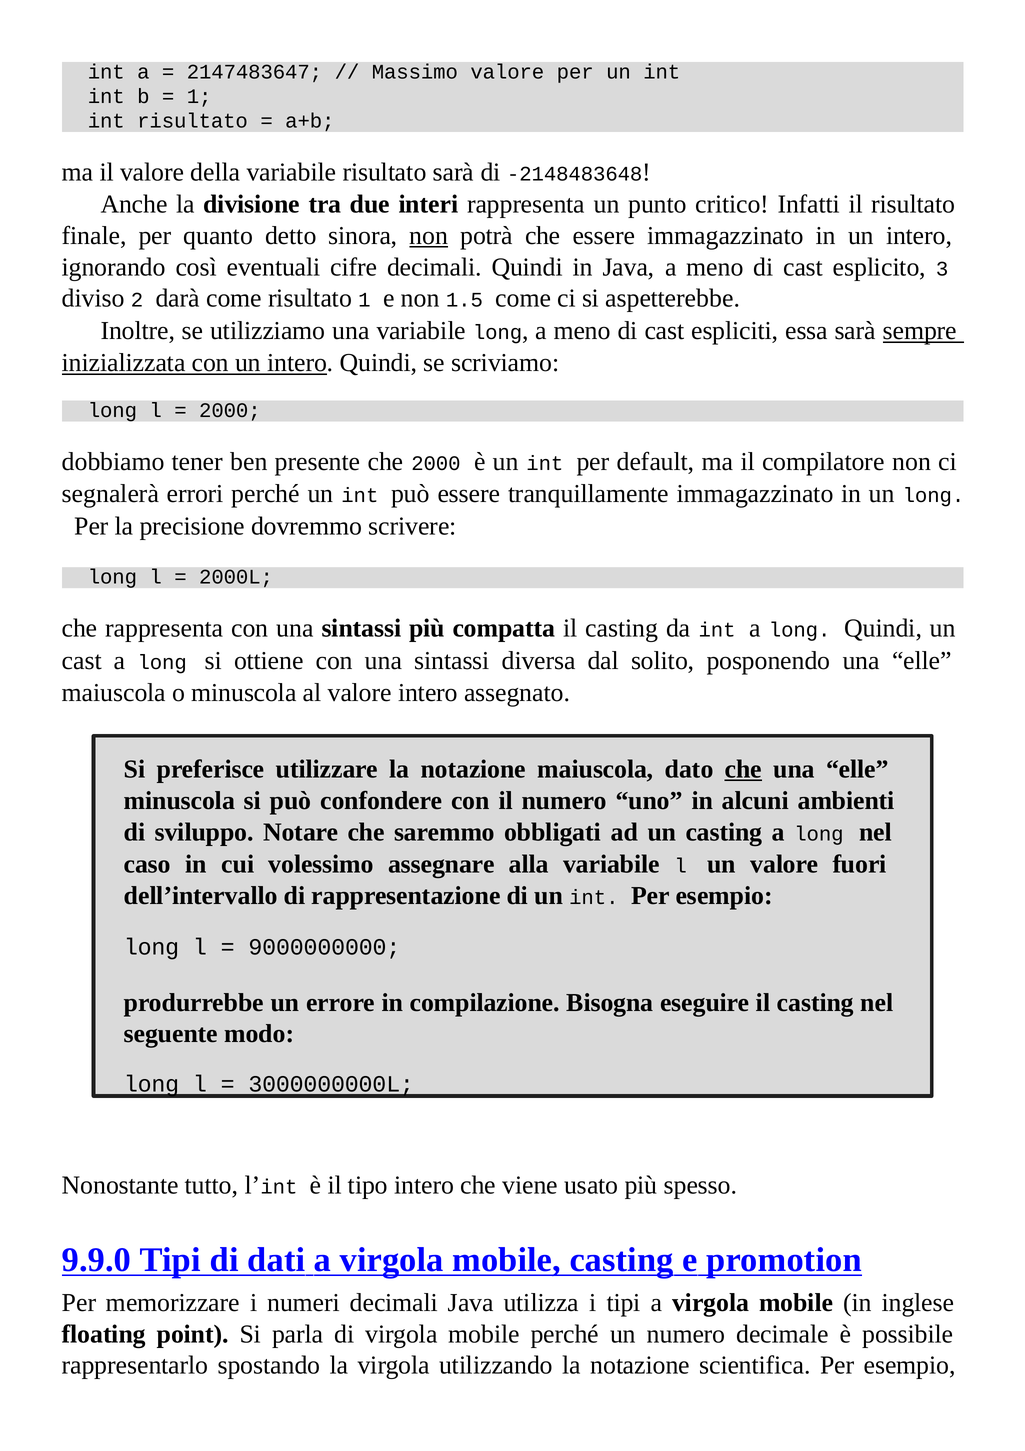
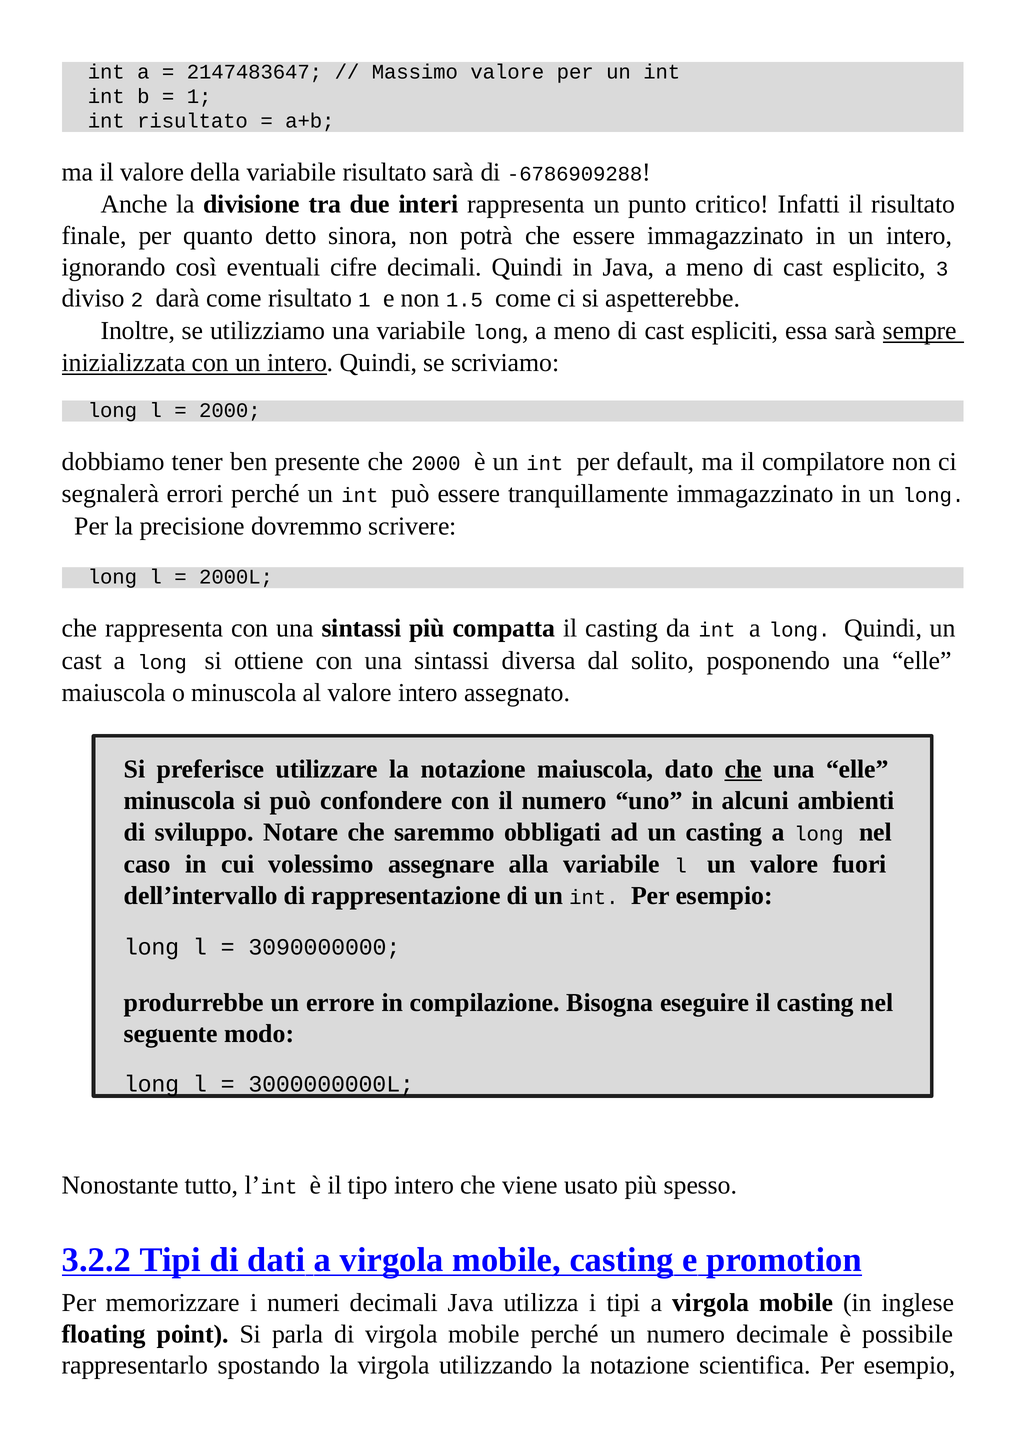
-2148483648: -2148483648 -> -6786909288
non at (429, 236) underline: present -> none
9000000000: 9000000000 -> 3090000000
9.9.0: 9.9.0 -> 3.2.2
